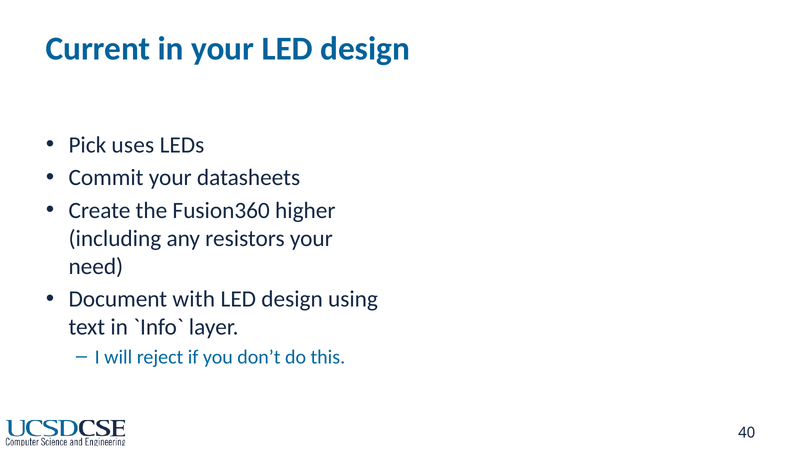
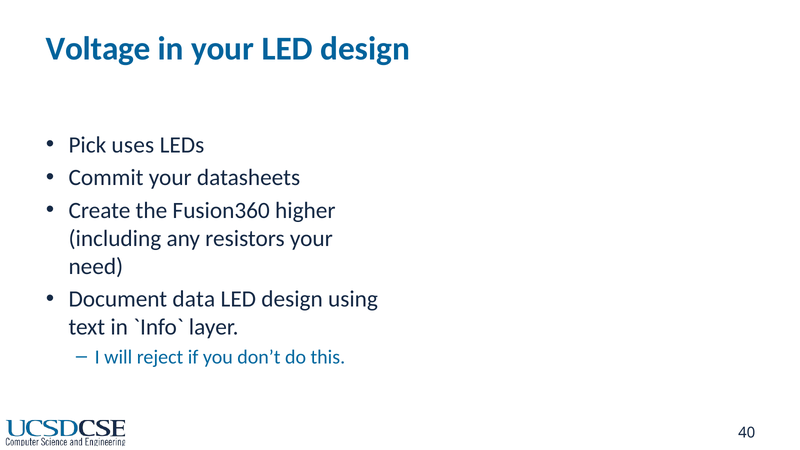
Current: Current -> Voltage
with: with -> data
